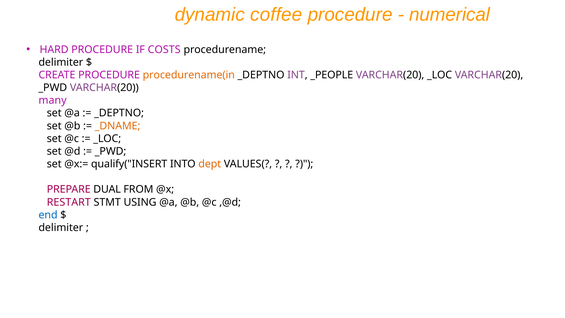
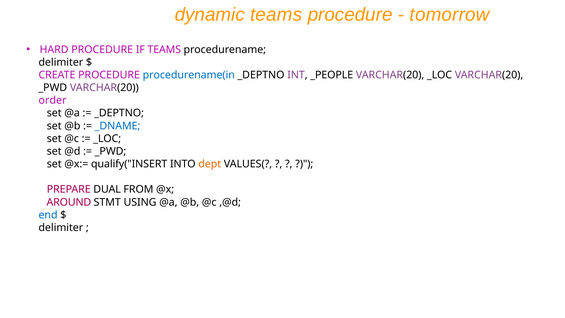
dynamic coffee: coffee -> teams
numerical: numerical -> tomorrow
IF COSTS: COSTS -> TEAMS
procedurename(in colour: orange -> blue
many: many -> order
_DNAME colour: orange -> blue
RESTART: RESTART -> AROUND
